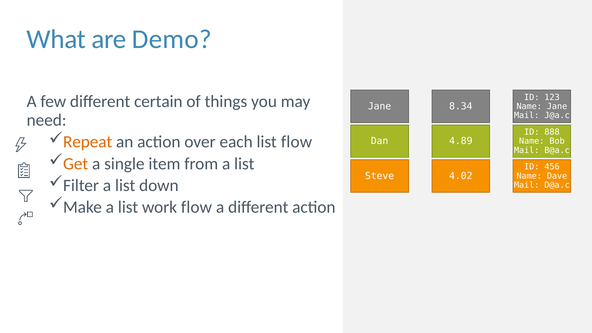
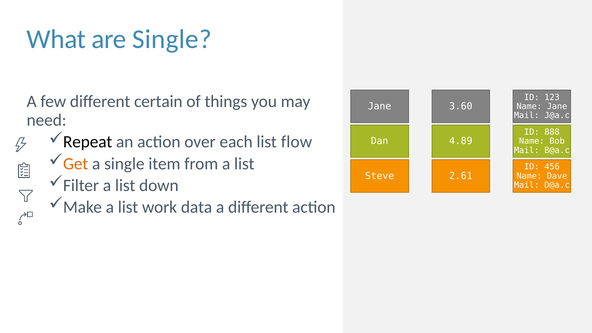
are Demo: Demo -> Single
8.34: 8.34 -> 3.60
Repeat colour: orange -> black
4.02: 4.02 -> 2.61
work flow: flow -> data
